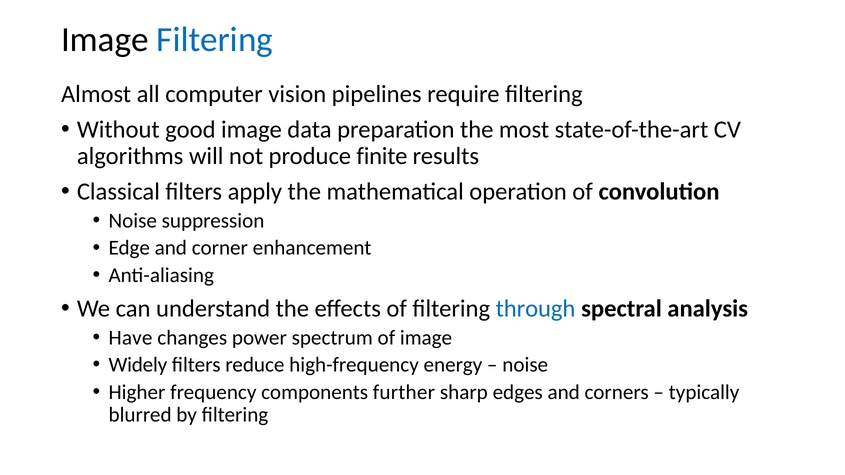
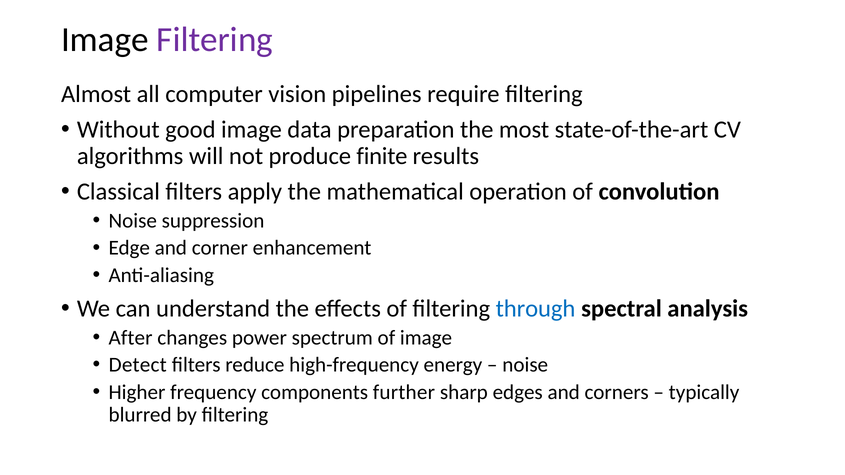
Filtering at (215, 40) colour: blue -> purple
Have: Have -> After
Widely: Widely -> Detect
